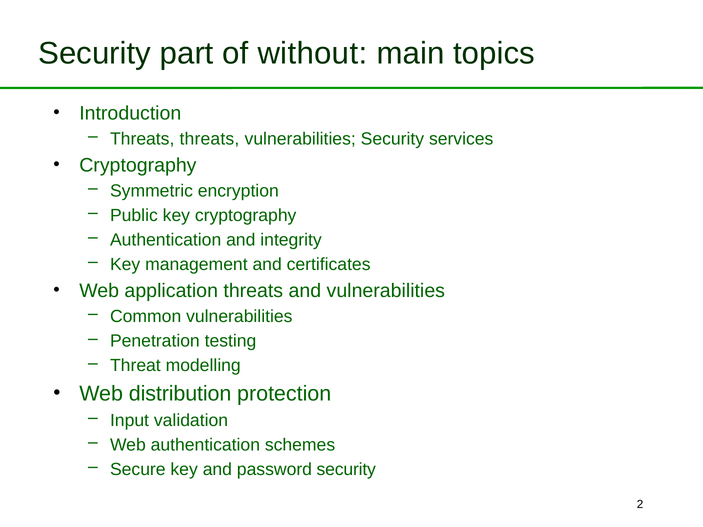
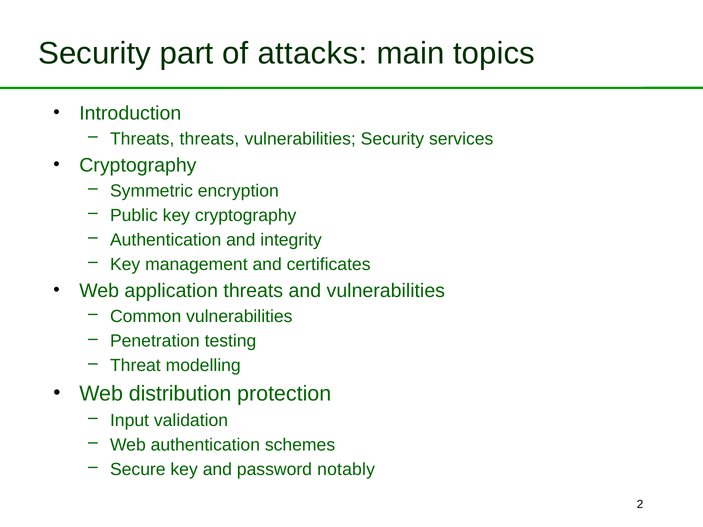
without: without -> attacks
password security: security -> notably
